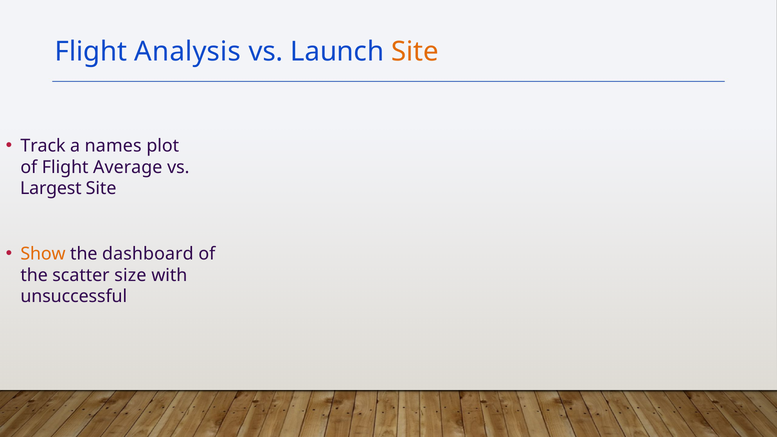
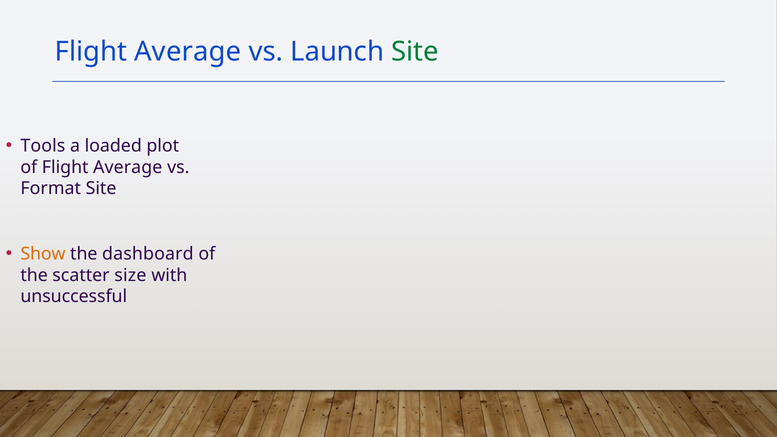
Analysis at (188, 52): Analysis -> Average
Site at (415, 52) colour: orange -> green
Track: Track -> Tools
names: names -> loaded
Largest: Largest -> Format
